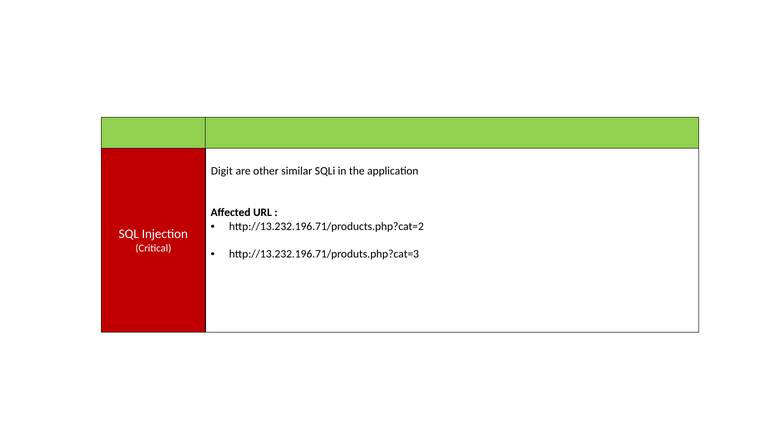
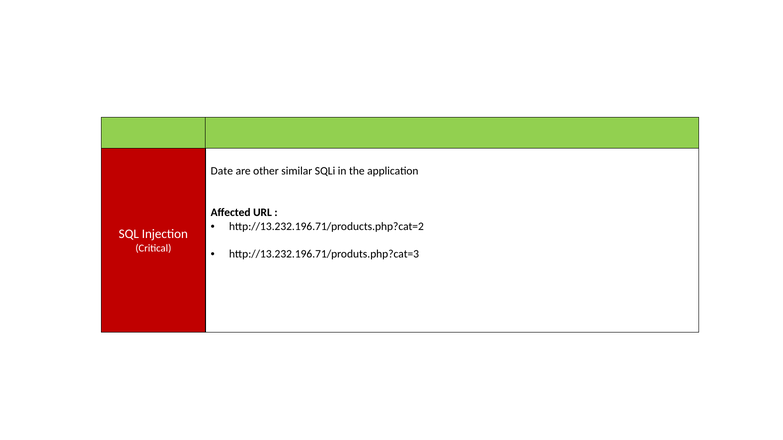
Digit: Digit -> Date
